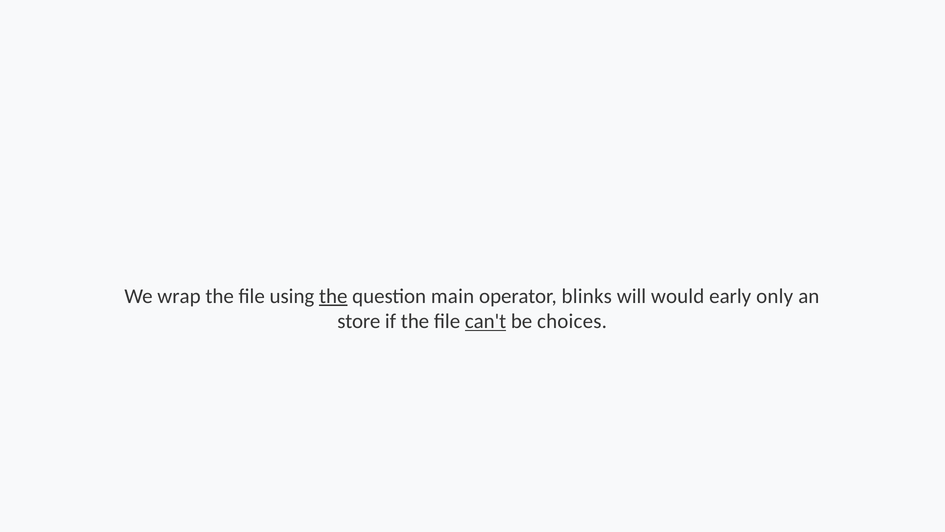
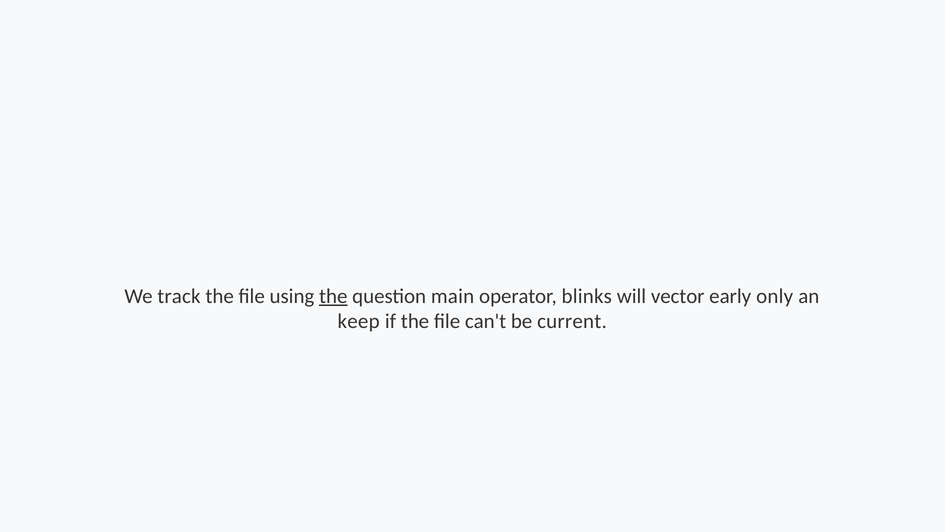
wrap: wrap -> track
would: would -> vector
store: store -> keep
can't underline: present -> none
choices: choices -> current
